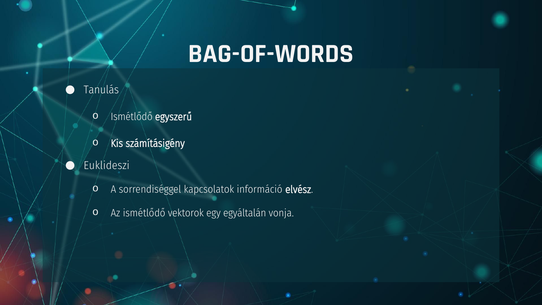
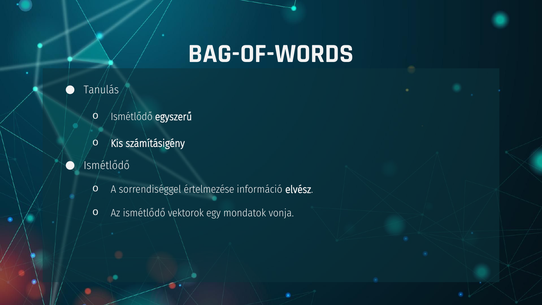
Euklideszi at (107, 165): Euklideszi -> Ismétlődő
kapcsolatok: kapcsolatok -> értelmezése
egyáltalán: egyáltalán -> mondatok
